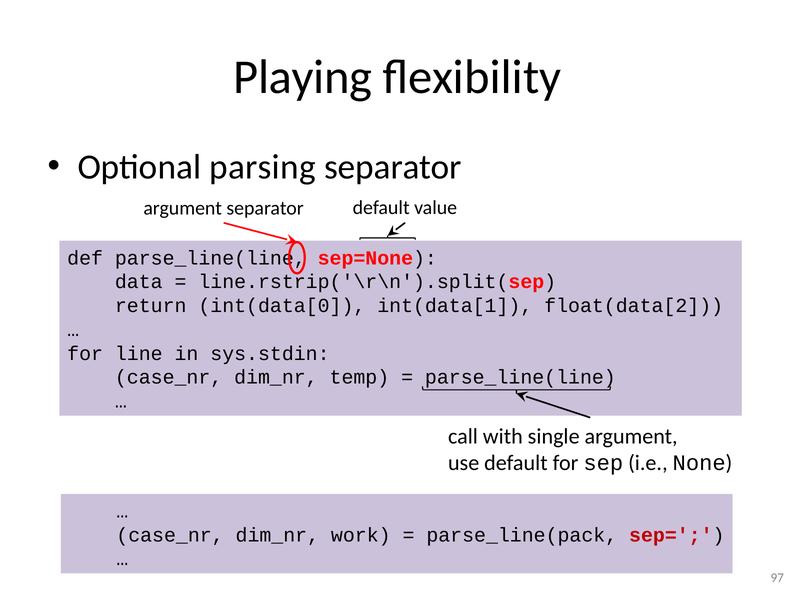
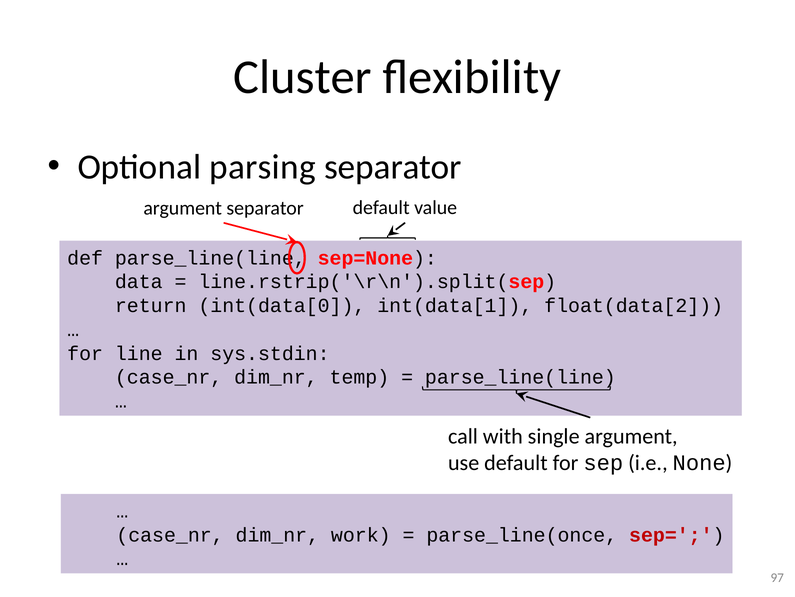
Playing: Playing -> Cluster
parse_line(pack: parse_line(pack -> parse_line(once
